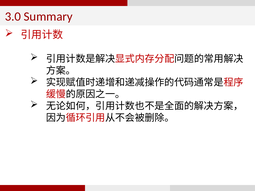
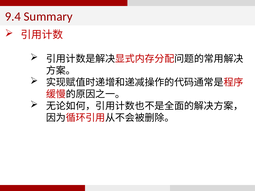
3.0: 3.0 -> 9.4
